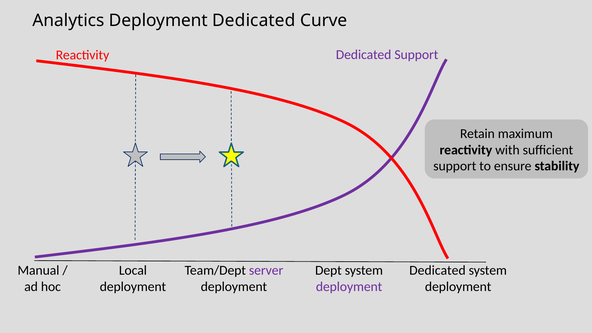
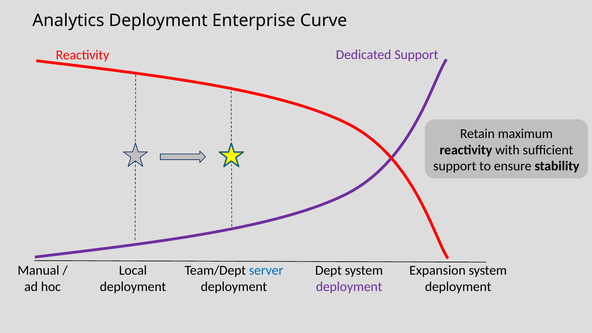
Analytics Deployment Dedicated: Dedicated -> Enterprise
server colour: purple -> blue
Dedicated at (437, 270): Dedicated -> Expansion
